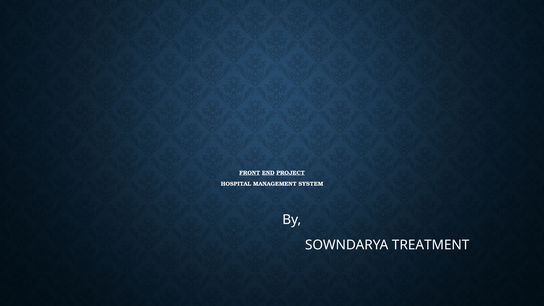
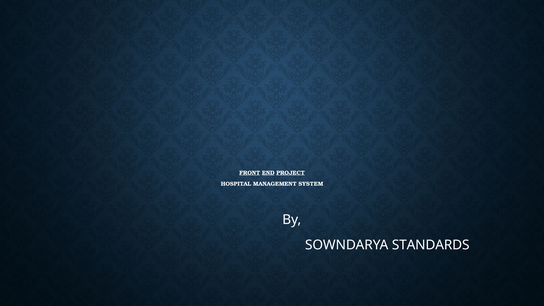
TREATMENT: TREATMENT -> STANDARDS
